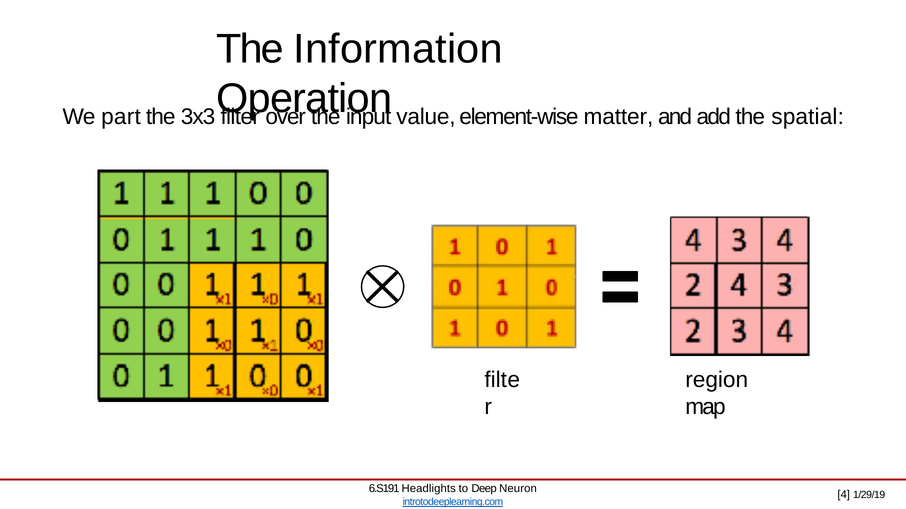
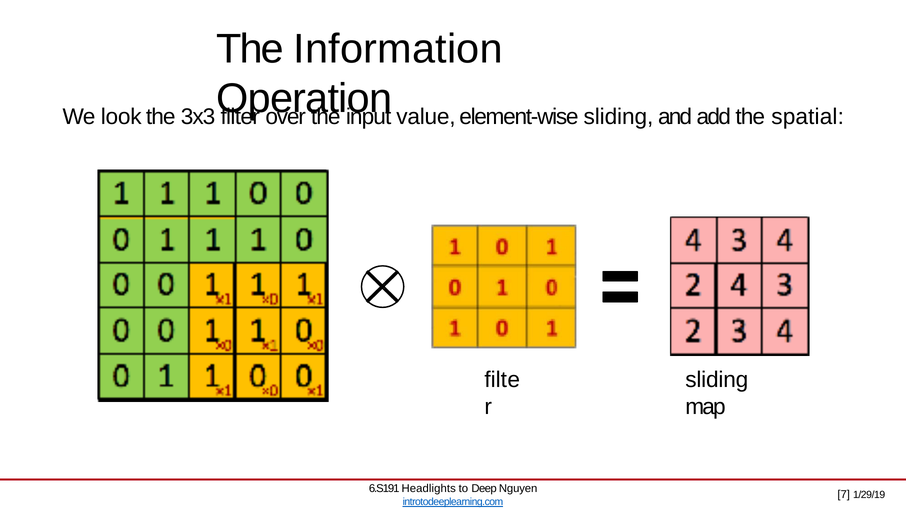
part: part -> look
element-wise matter: matter -> sliding
region at (717, 380): region -> sliding
Neuron: Neuron -> Nguyen
4: 4 -> 7
